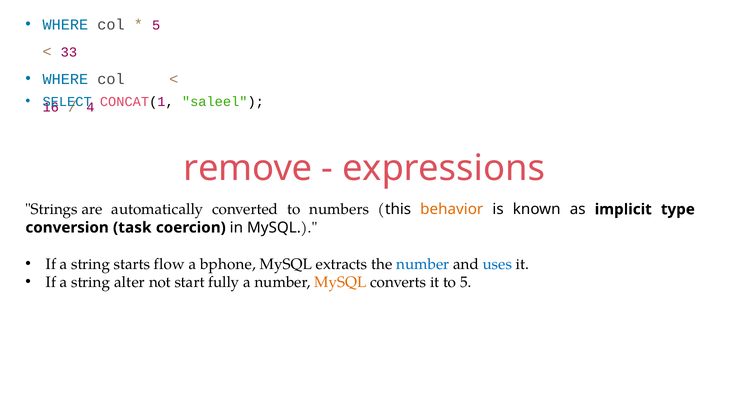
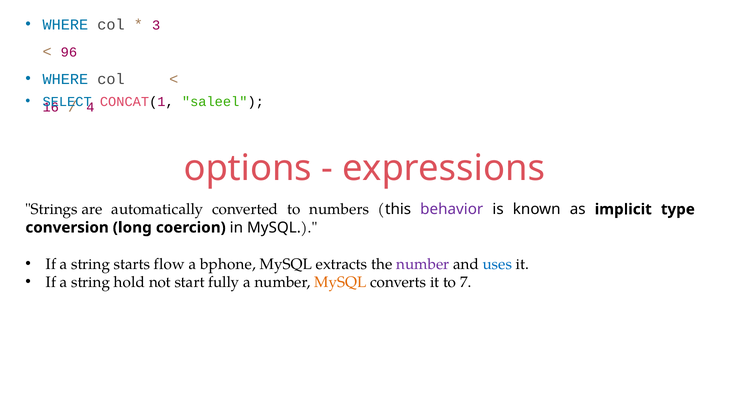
5 at (156, 25): 5 -> 3
33: 33 -> 96
remove: remove -> options
behavior colour: orange -> purple
task: task -> long
number at (423, 264) colour: blue -> purple
alter: alter -> hold
to 5: 5 -> 7
